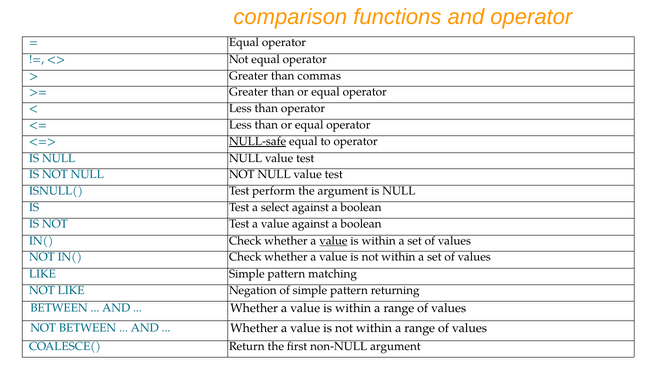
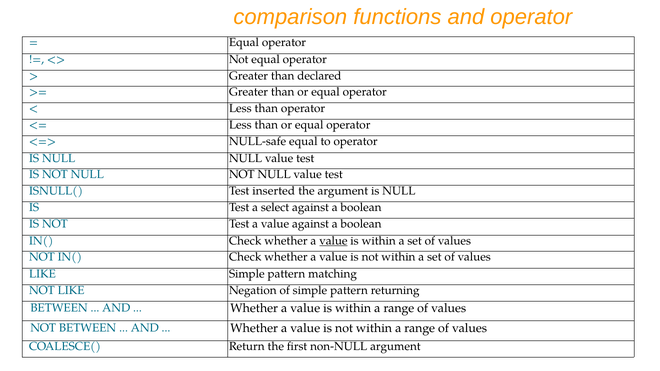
commas: commas -> declared
NULL-safe underline: present -> none
perform: perform -> inserted
